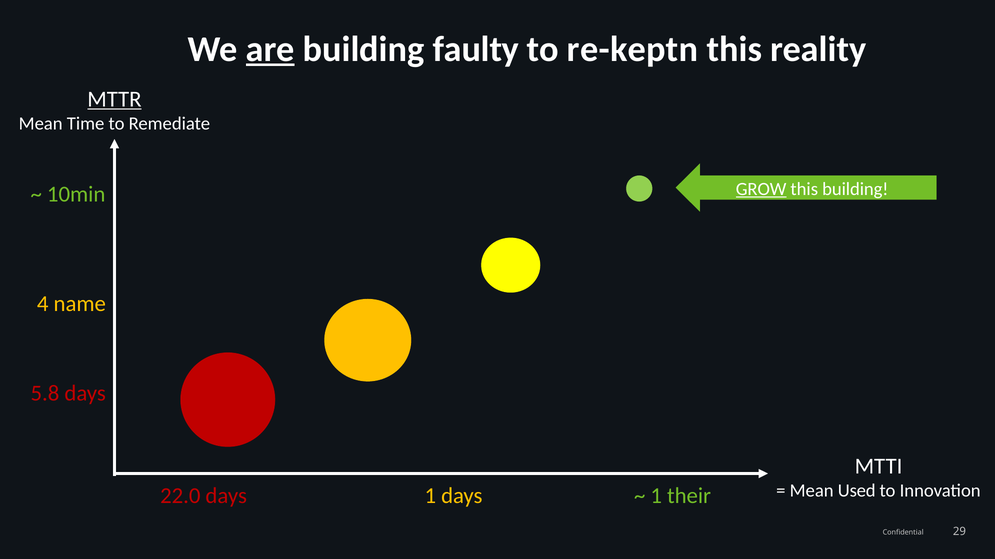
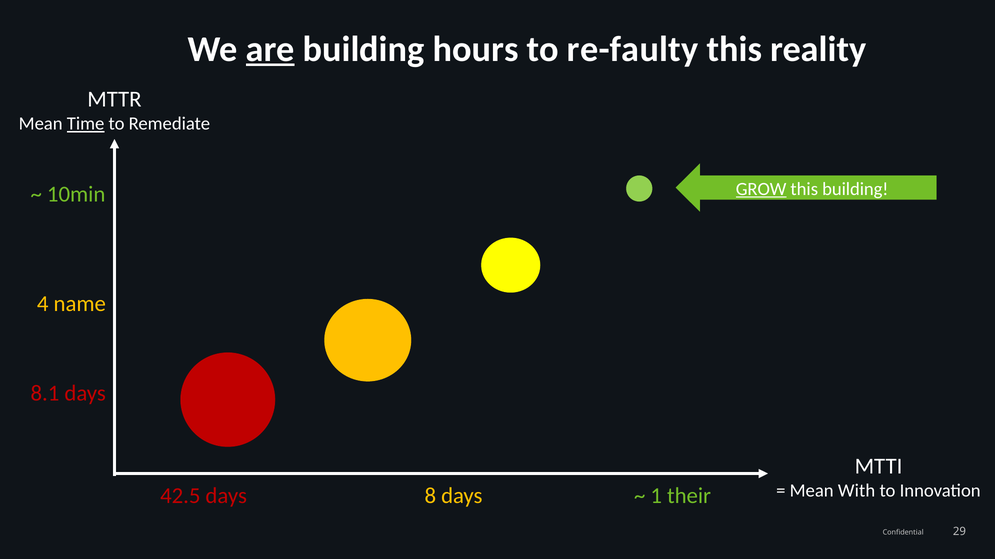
faulty: faulty -> hours
re-keptn: re-keptn -> re-faulty
MTTR underline: present -> none
Time underline: none -> present
5.8: 5.8 -> 8.1
Used: Used -> With
22.0: 22.0 -> 42.5
days 1: 1 -> 8
